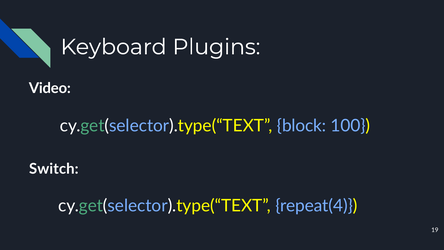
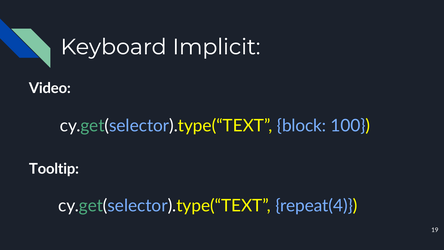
Plugins: Plugins -> Implicit
Switch: Switch -> Tooltip
